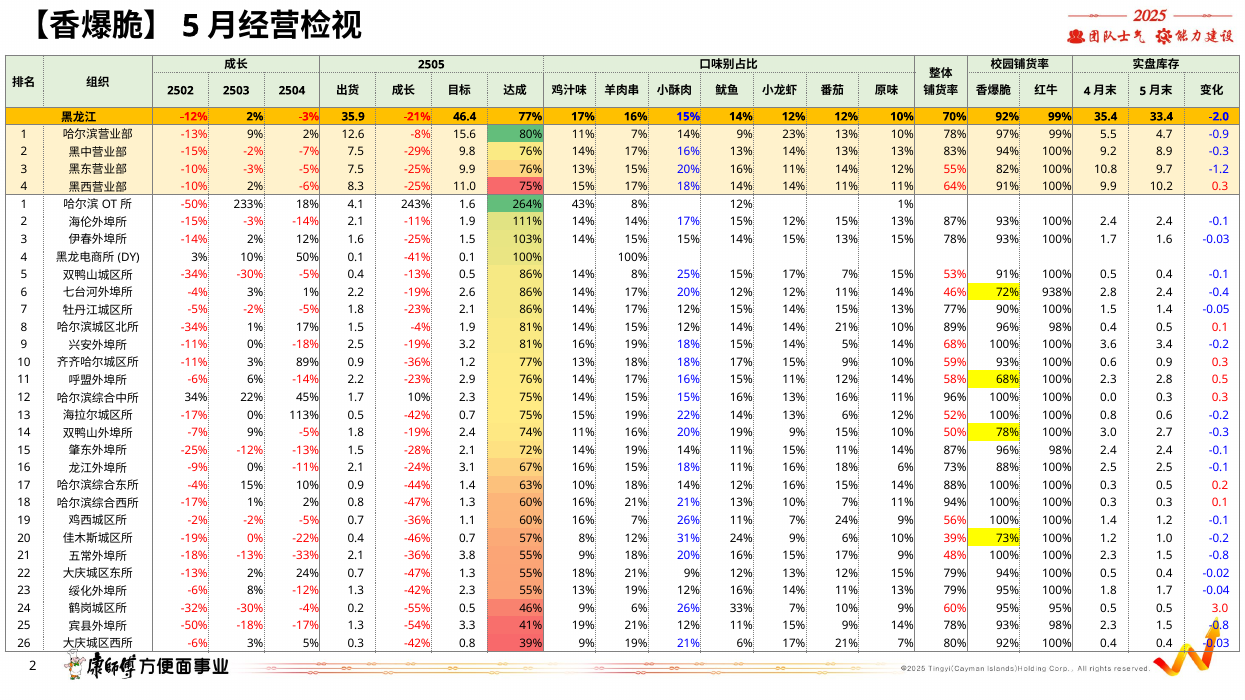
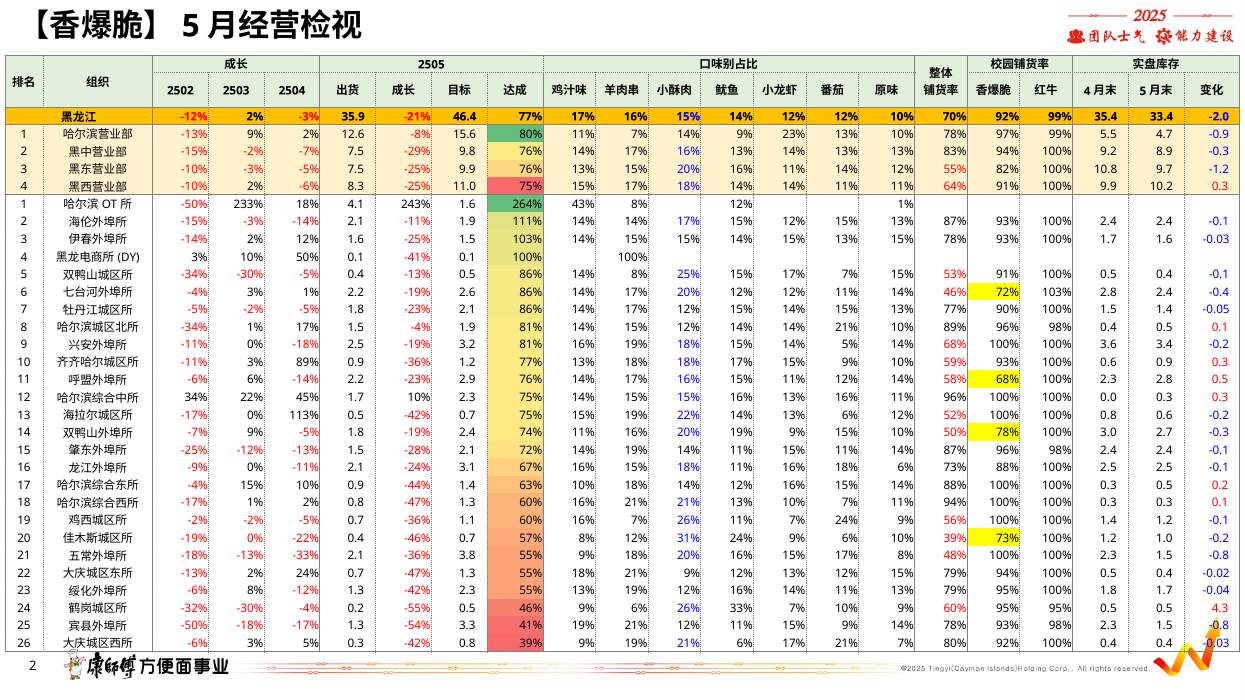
72% 938%: 938% -> 103%
17% 9%: 9% -> 8%
0.5 3.0: 3.0 -> 4.3
